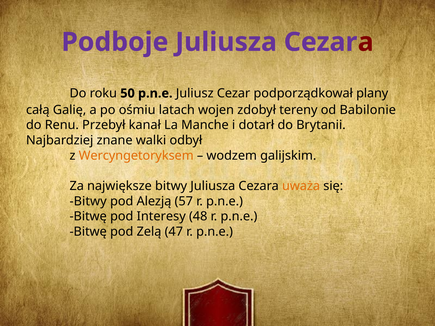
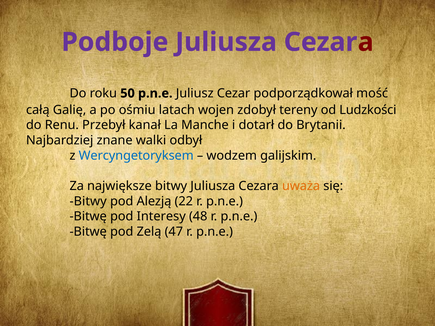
plany: plany -> mość
Babilonie: Babilonie -> Ludzkości
Wercyngetoryksem colour: orange -> blue
57: 57 -> 22
